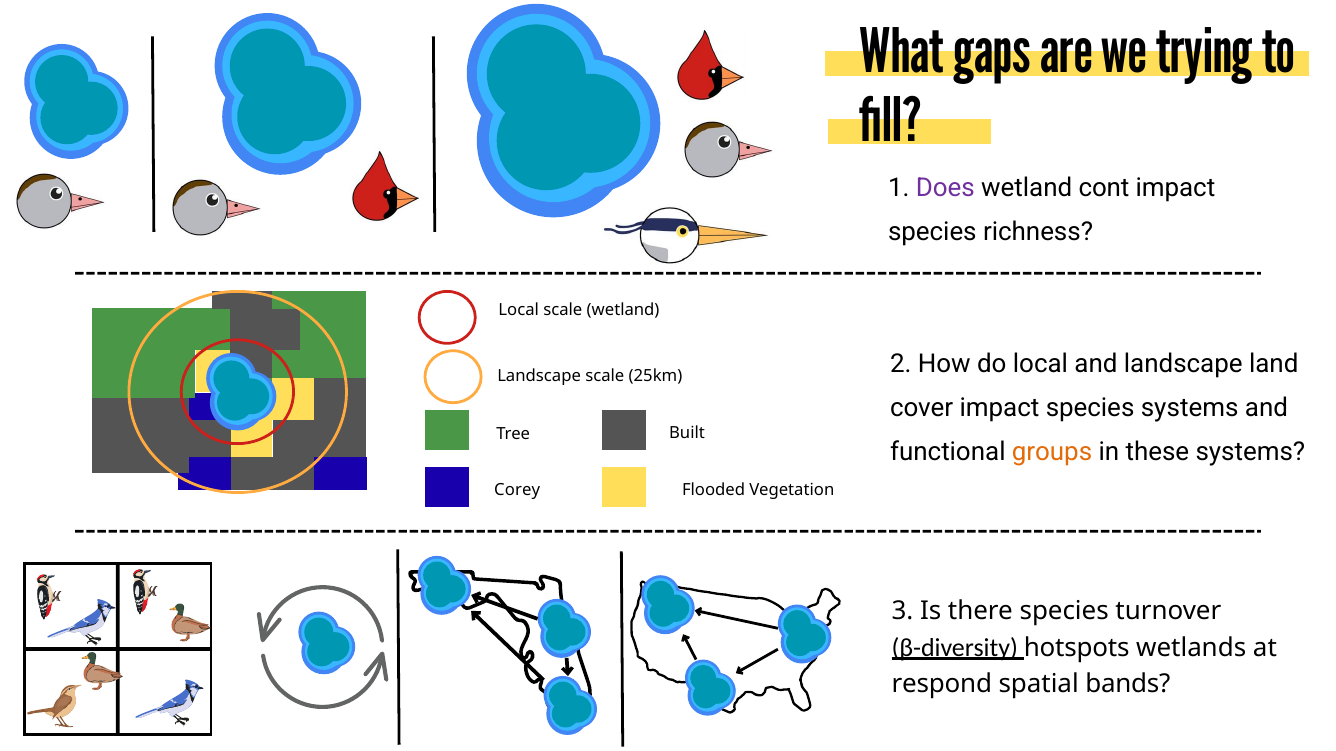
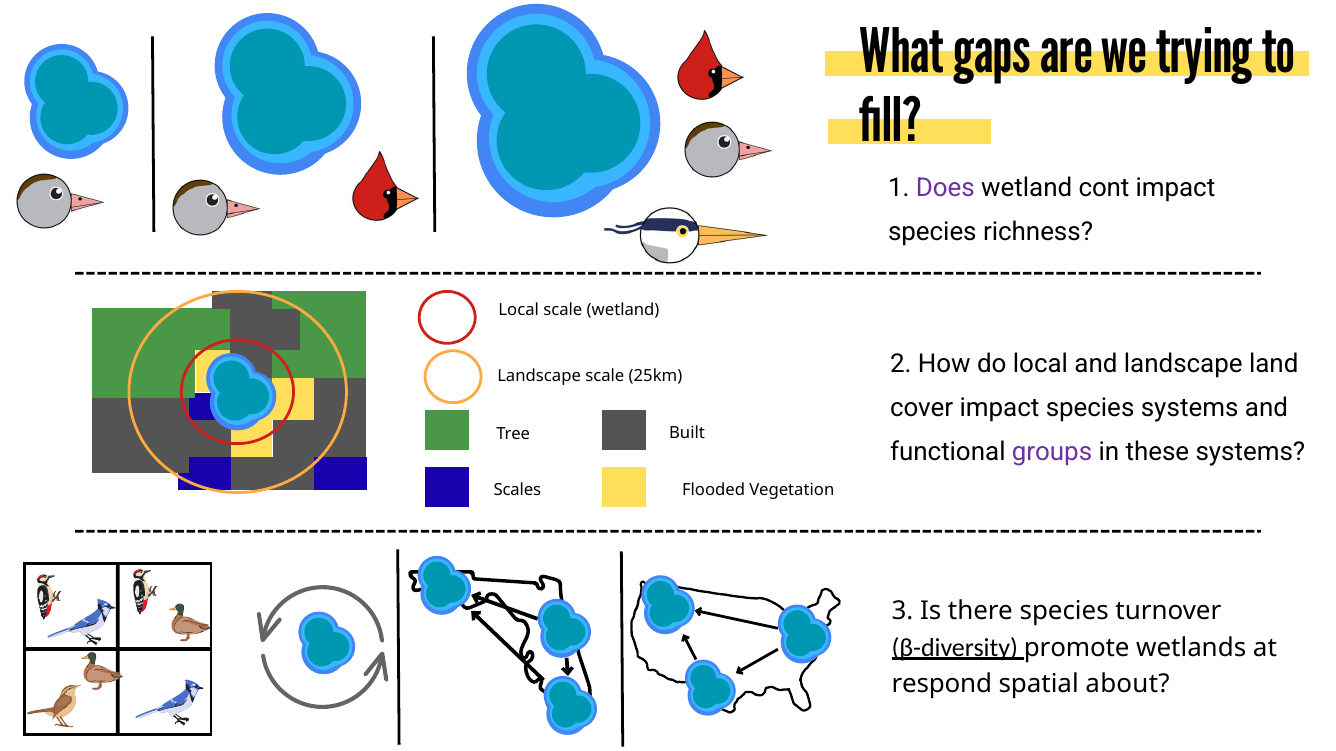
groups colour: orange -> purple
Corey: Corey -> Scales
hotspots: hotspots -> promote
bands: bands -> about
